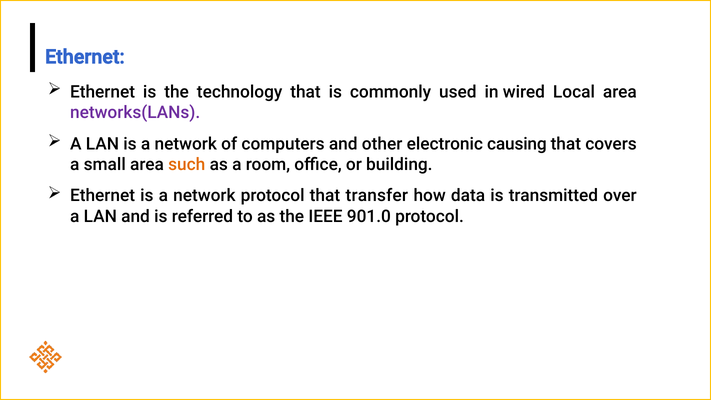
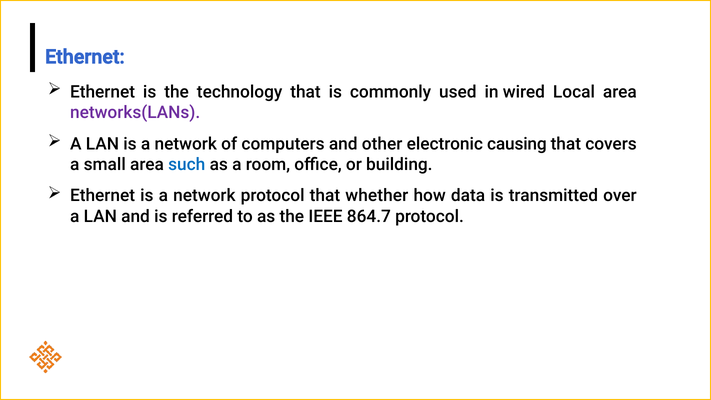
such colour: orange -> blue
transfer: transfer -> whether
901.0: 901.0 -> 864.7
